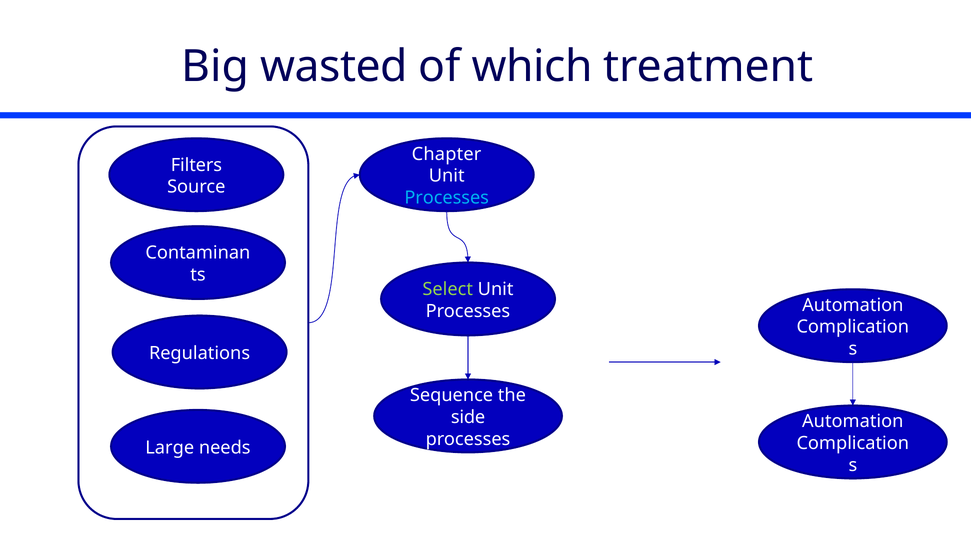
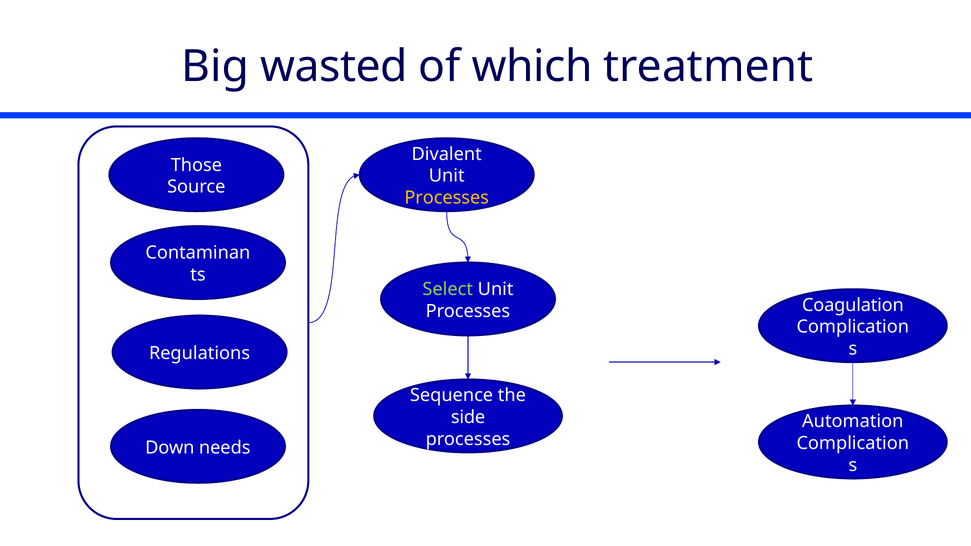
Chapter: Chapter -> Divalent
Filters: Filters -> Those
Processes at (447, 198) colour: light blue -> yellow
Processes Automation: Automation -> Coagulation
Large: Large -> Down
